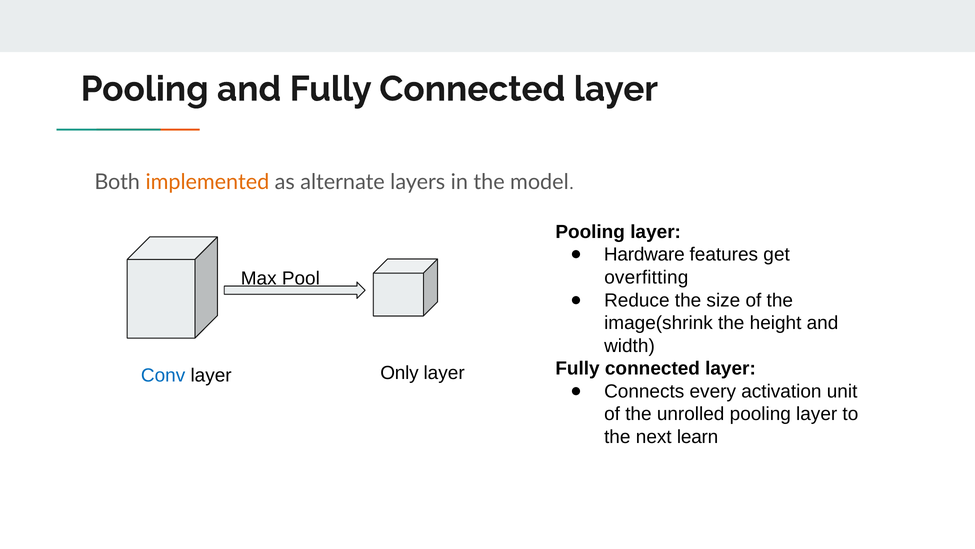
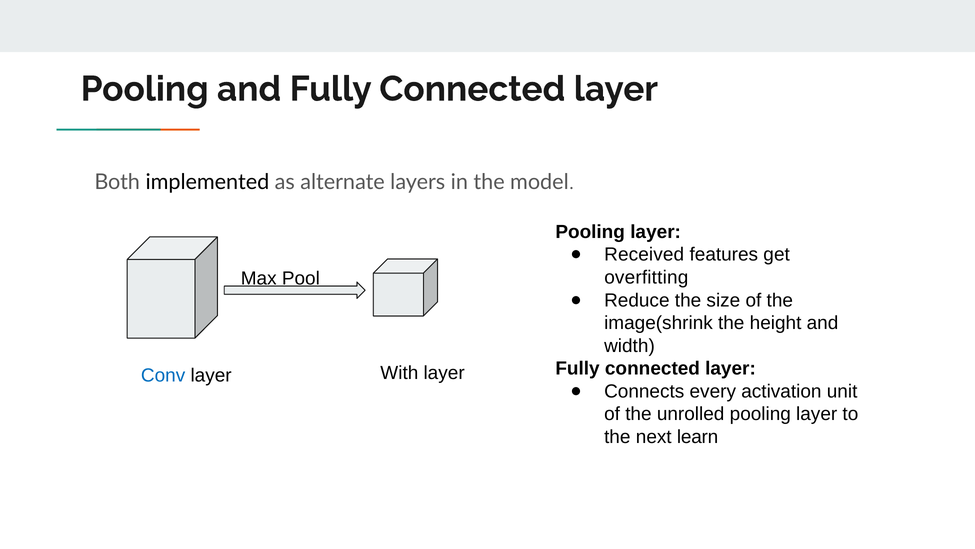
implemented colour: orange -> black
Hardware: Hardware -> Received
Only: Only -> With
